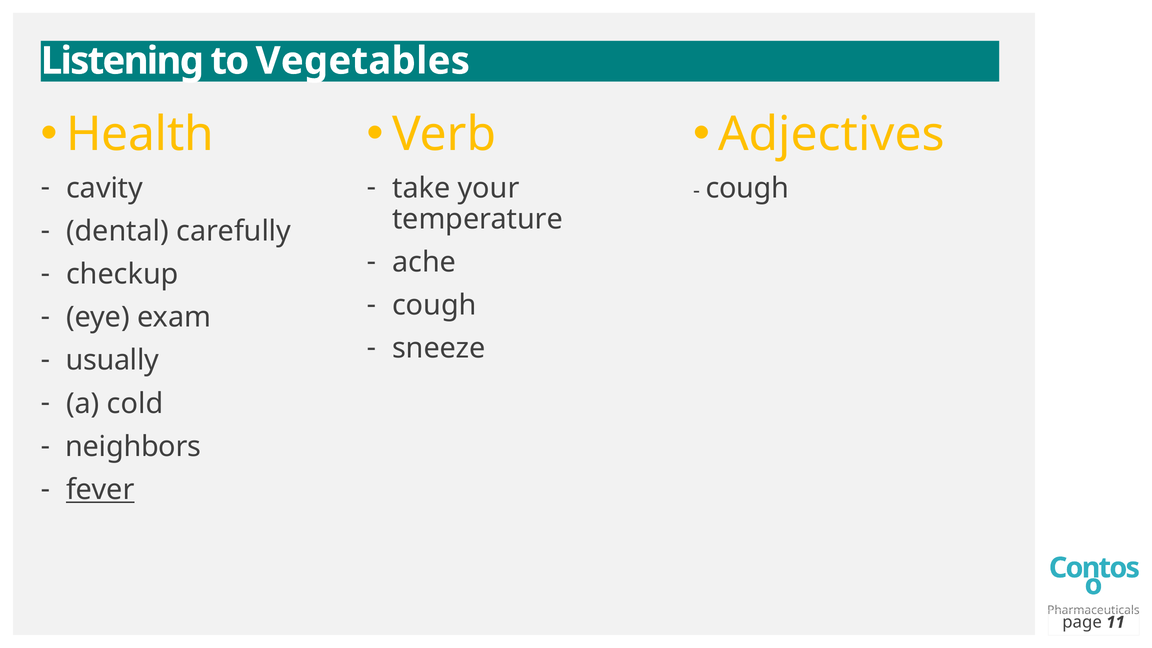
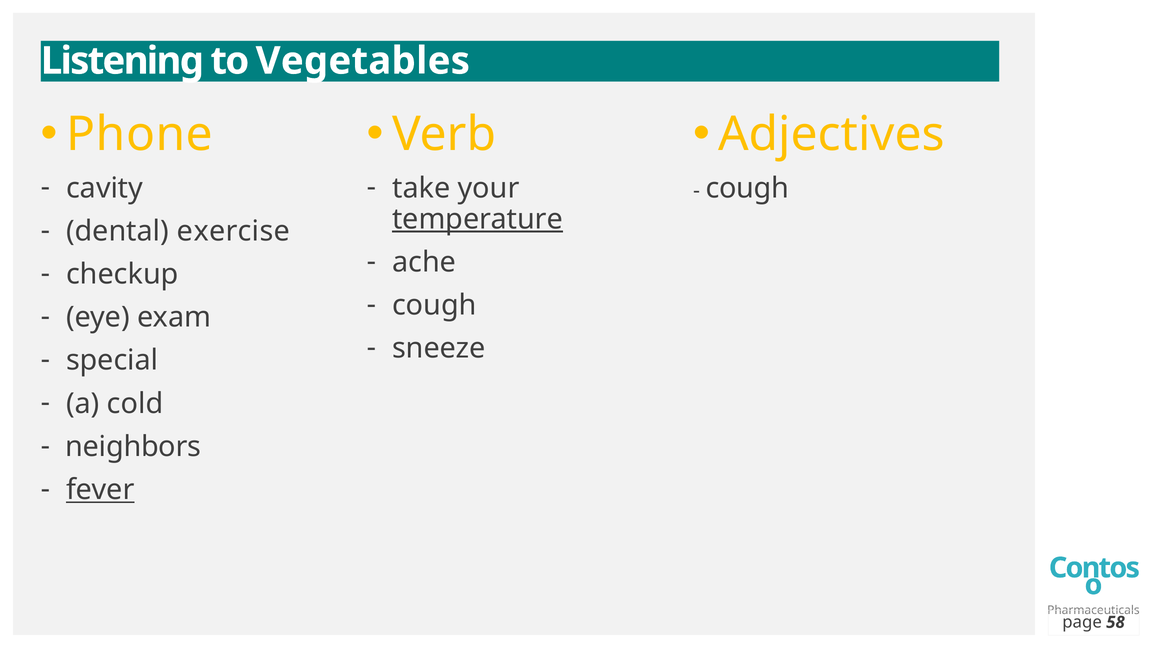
Health: Health -> Phone
temperature underline: none -> present
carefully: carefully -> exercise
usually: usually -> special
11: 11 -> 58
